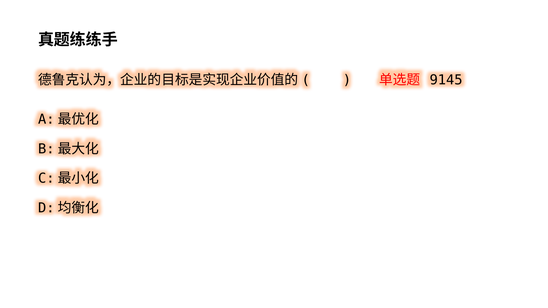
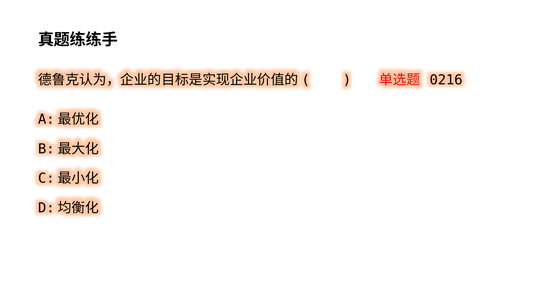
9145: 9145 -> 0216
